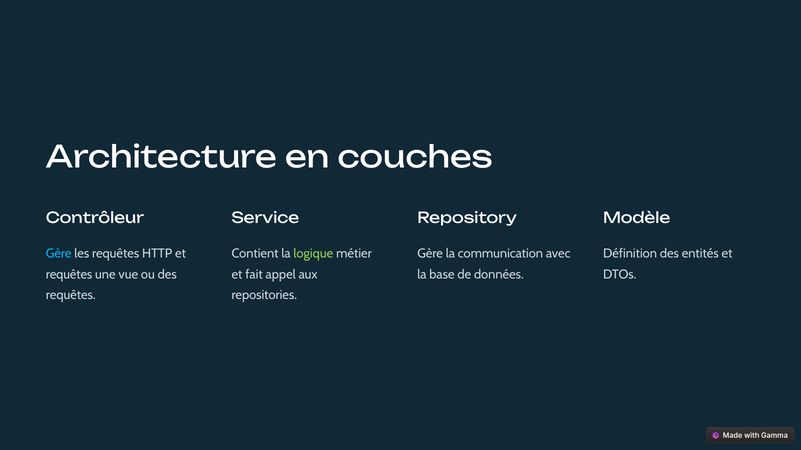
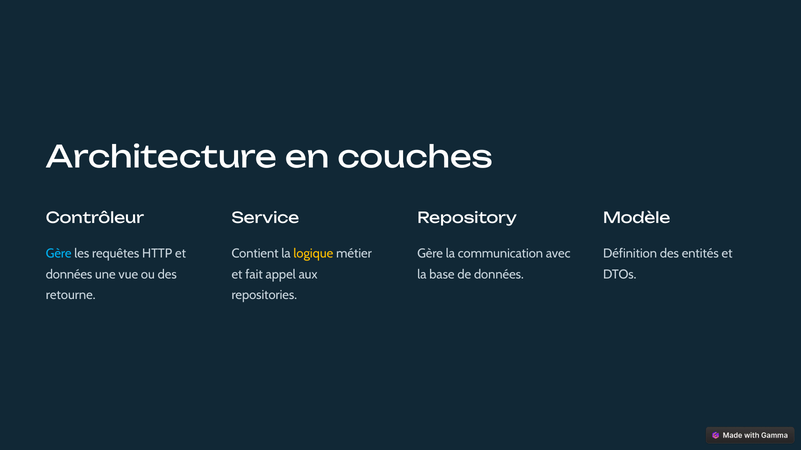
logique colour: light green -> yellow
requêtes at (69, 275): requêtes -> données
requêtes at (71, 295): requêtes -> retourne
